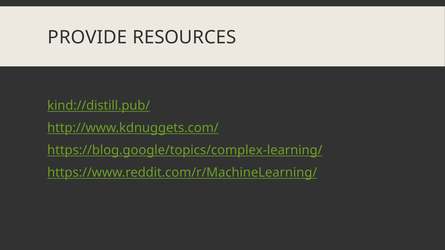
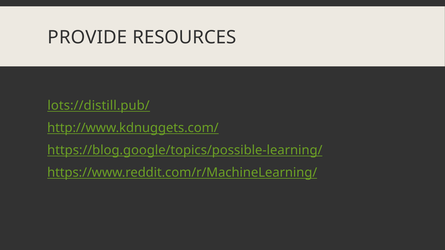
kind://distill.pub/: kind://distill.pub/ -> lots://distill.pub/
https://blog.google/topics/complex-learning/: https://blog.google/topics/complex-learning/ -> https://blog.google/topics/possible-learning/
